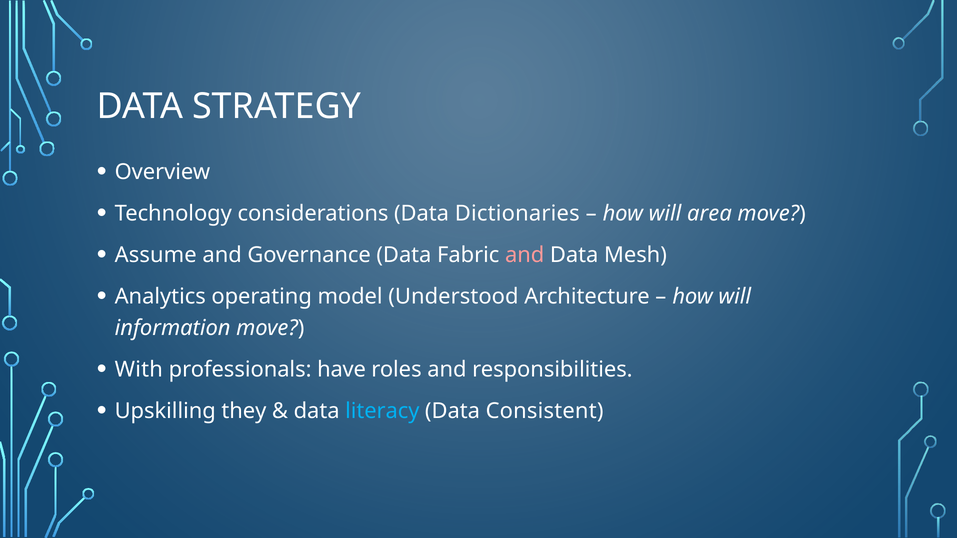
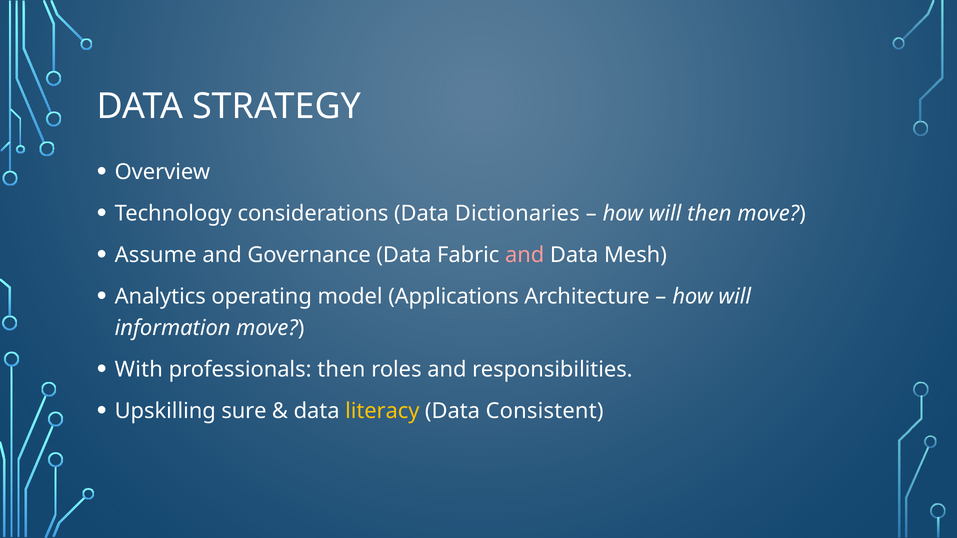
will area: area -> then
Understood: Understood -> Applications
professionals have: have -> then
they: they -> sure
literacy colour: light blue -> yellow
